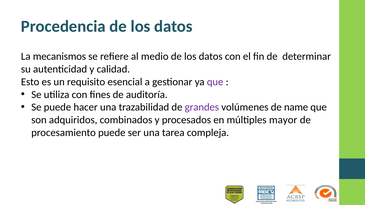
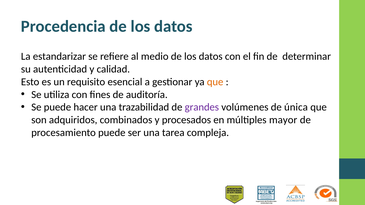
mecanismos: mecanismos -> estandarizar
que at (215, 82) colour: purple -> orange
name: name -> única
